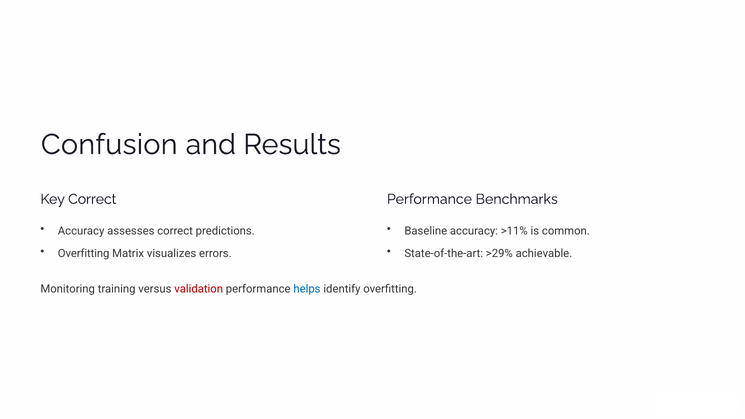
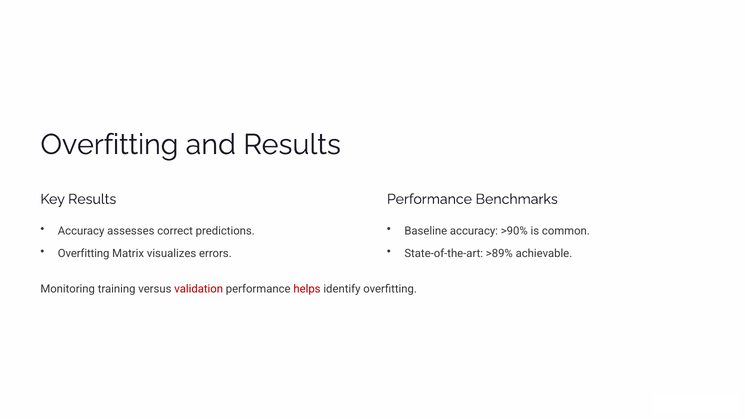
Confusion at (109, 145): Confusion -> Overfitting
Key Correct: Correct -> Results
>11%: >11% -> >90%
>29%: >29% -> >89%
helps colour: blue -> red
